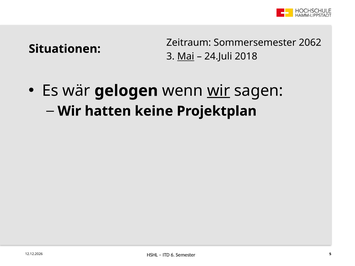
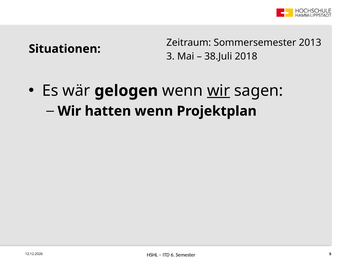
2062: 2062 -> 2013
Mai underline: present -> none
24.Juli: 24.Juli -> 38.Juli
hatten keine: keine -> wenn
